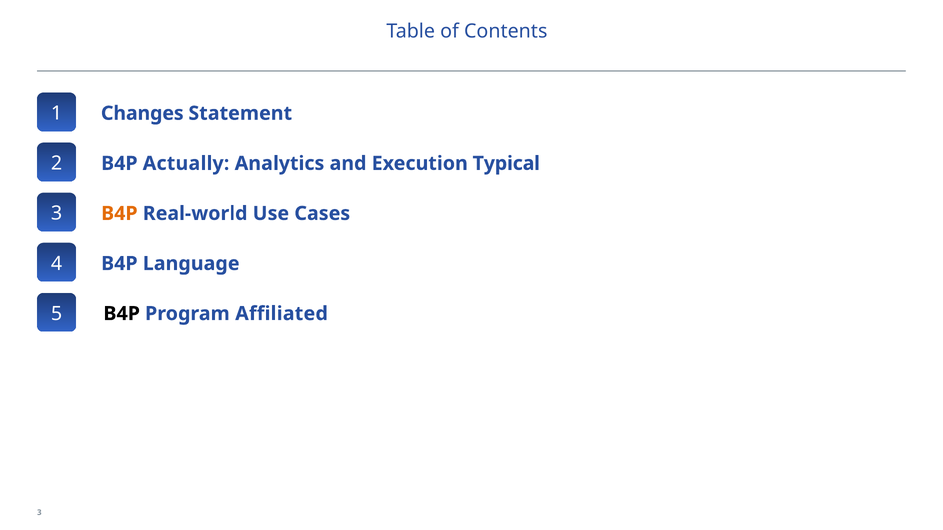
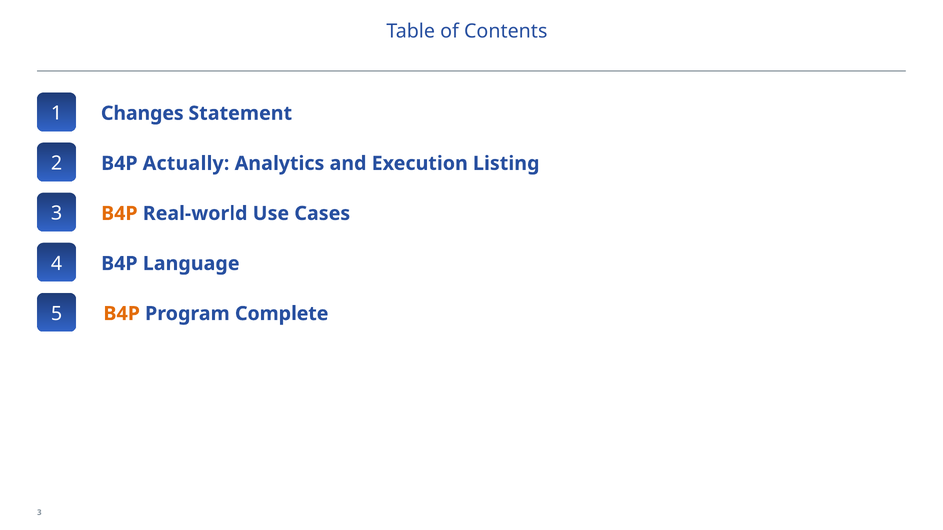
Typical: Typical -> Listing
B4P at (122, 314) colour: black -> orange
Affiliated: Affiliated -> Complete
